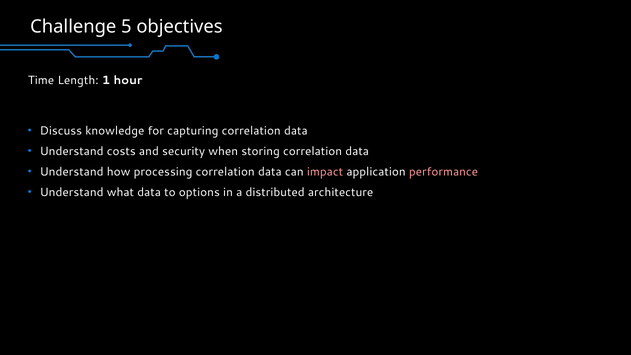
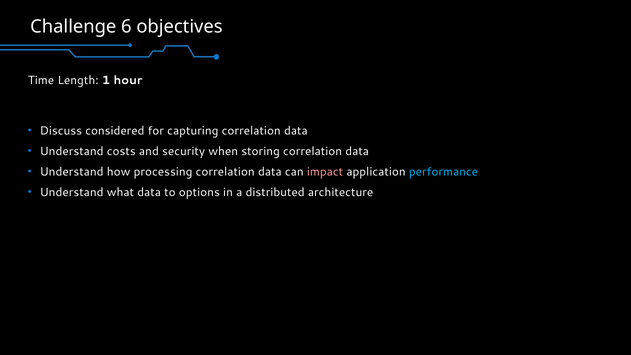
5: 5 -> 6
knowledge: knowledge -> considered
performance colour: pink -> light blue
